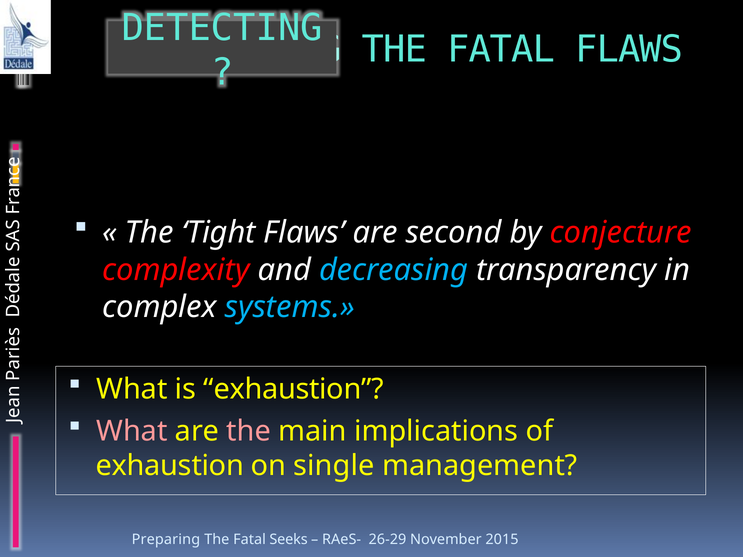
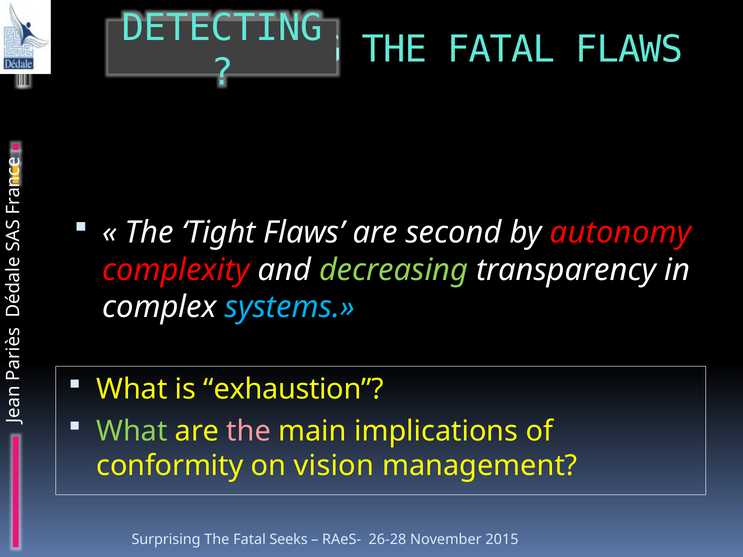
conjecture: conjecture -> autonomy
decreasing colour: light blue -> light green
What at (132, 431) colour: pink -> light green
exhaustion at (170, 466): exhaustion -> conformity
single: single -> vision
Preparing: Preparing -> Surprising
26-29: 26-29 -> 26-28
